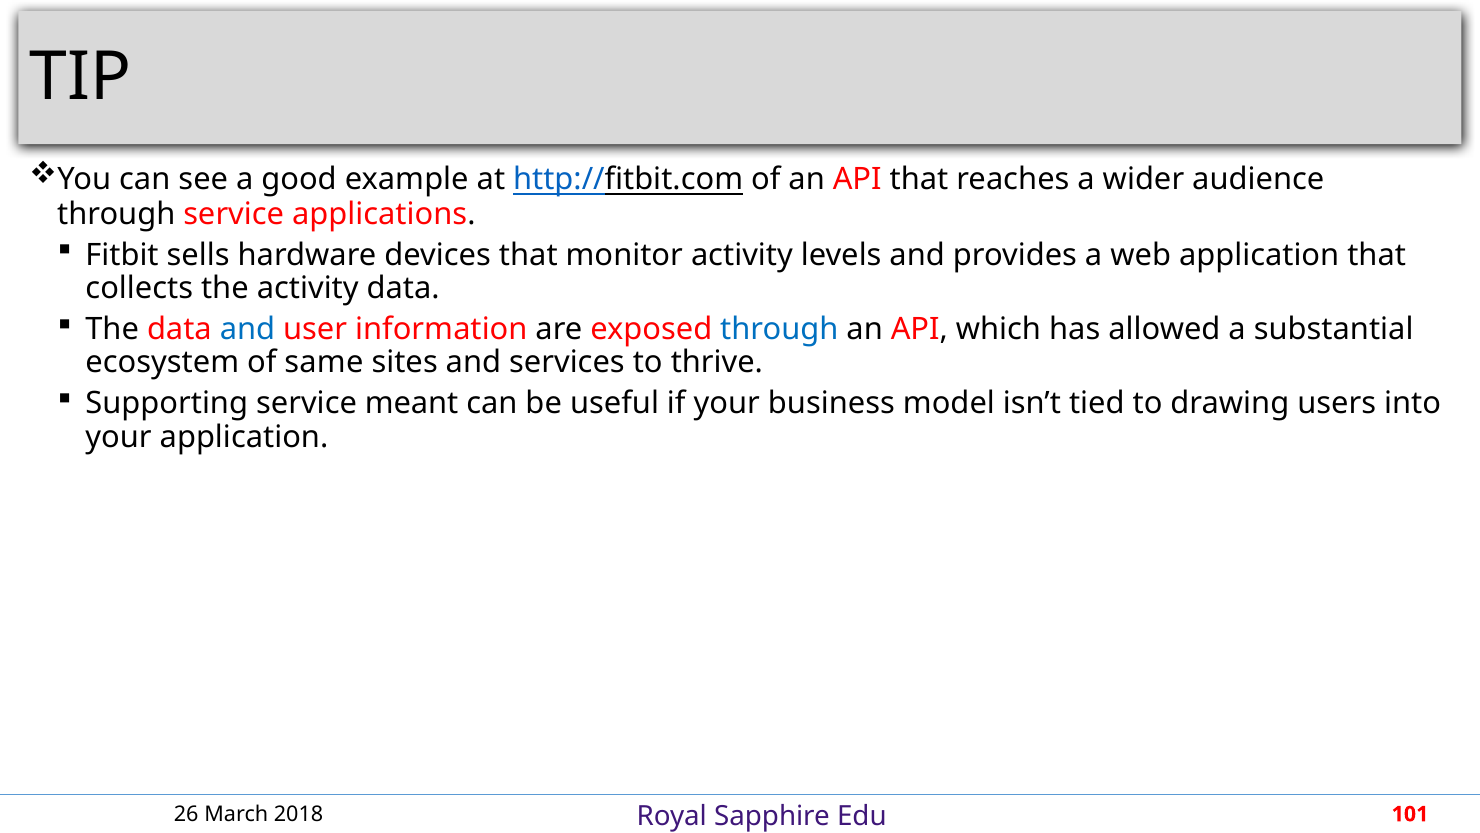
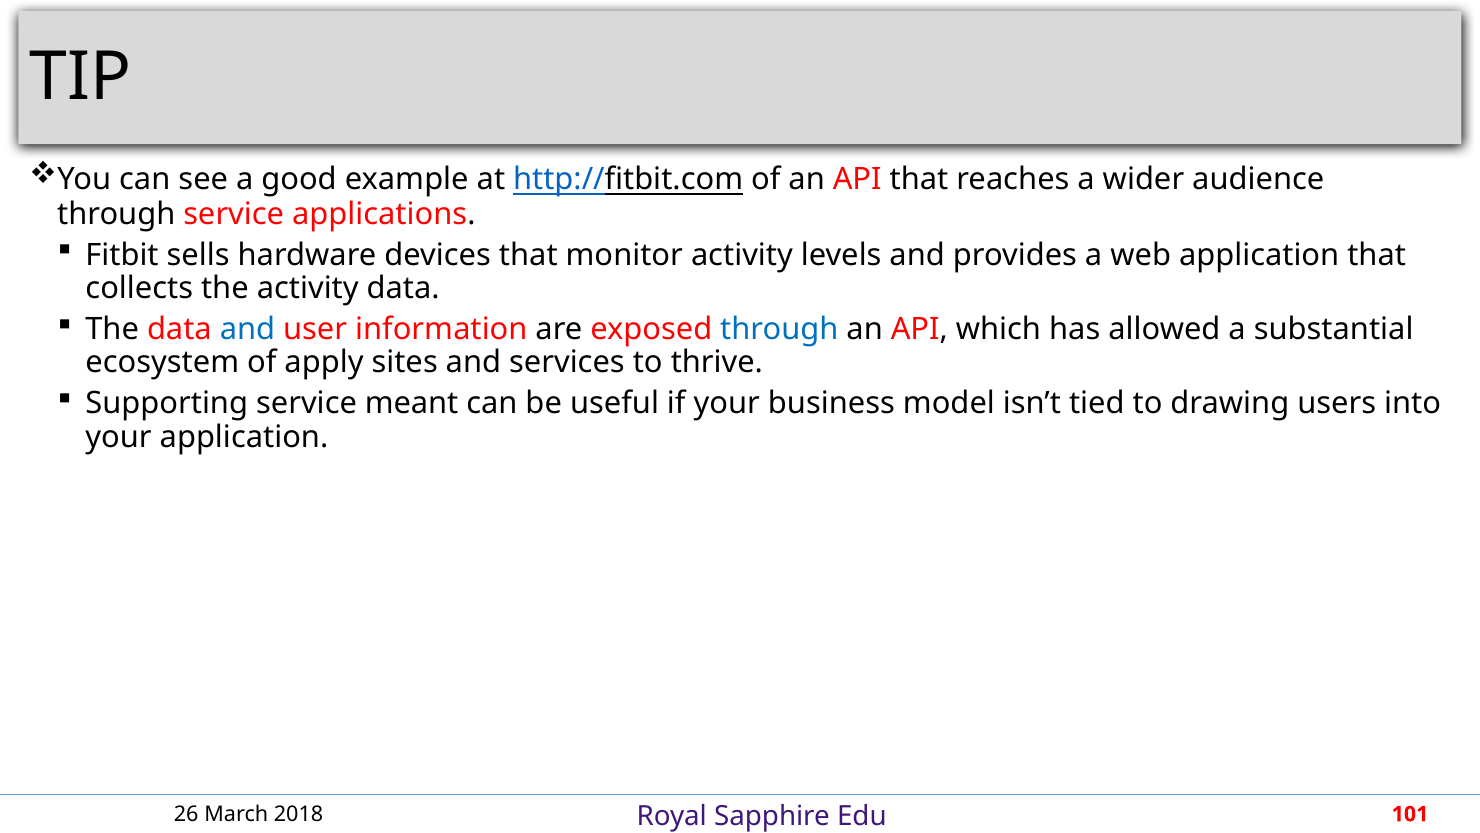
same: same -> apply
